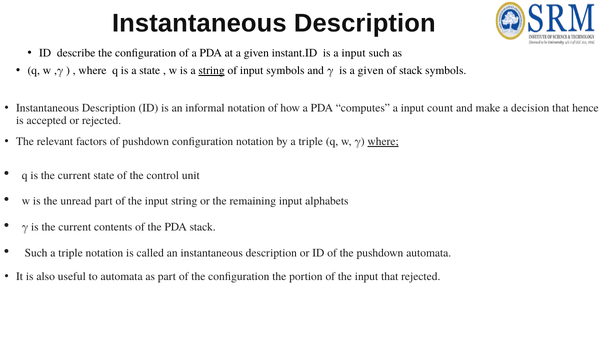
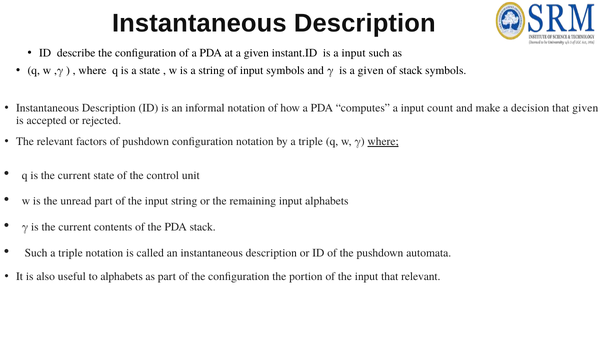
string at (212, 71) underline: present -> none
that hence: hence -> given
to automata: automata -> alphabets
that rejected: rejected -> relevant
